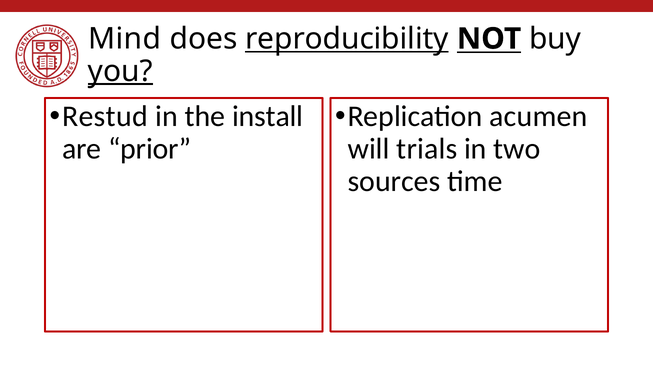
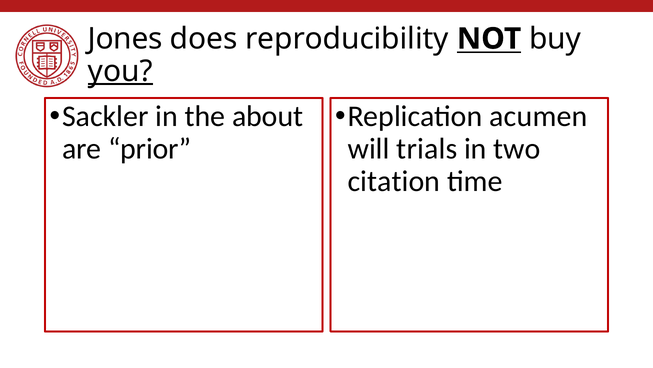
Mind: Mind -> Jones
reproducibility underline: present -> none
Restud: Restud -> Sackler
install: install -> about
sources: sources -> citation
